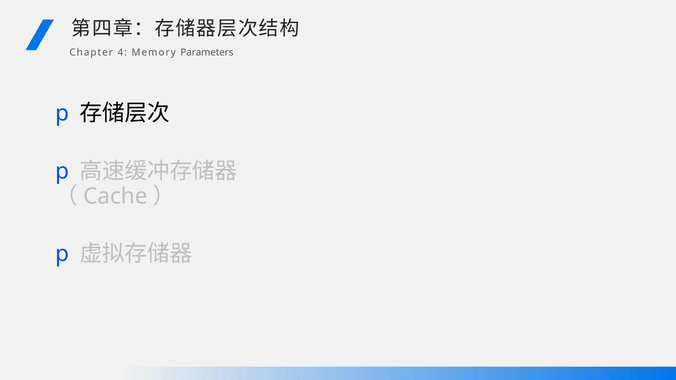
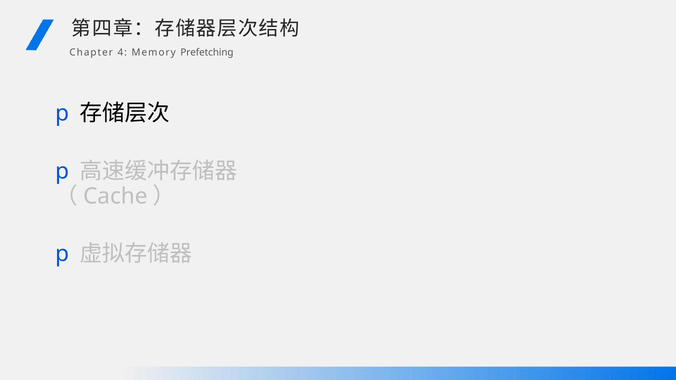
Parameters: Parameters -> Prefetching
